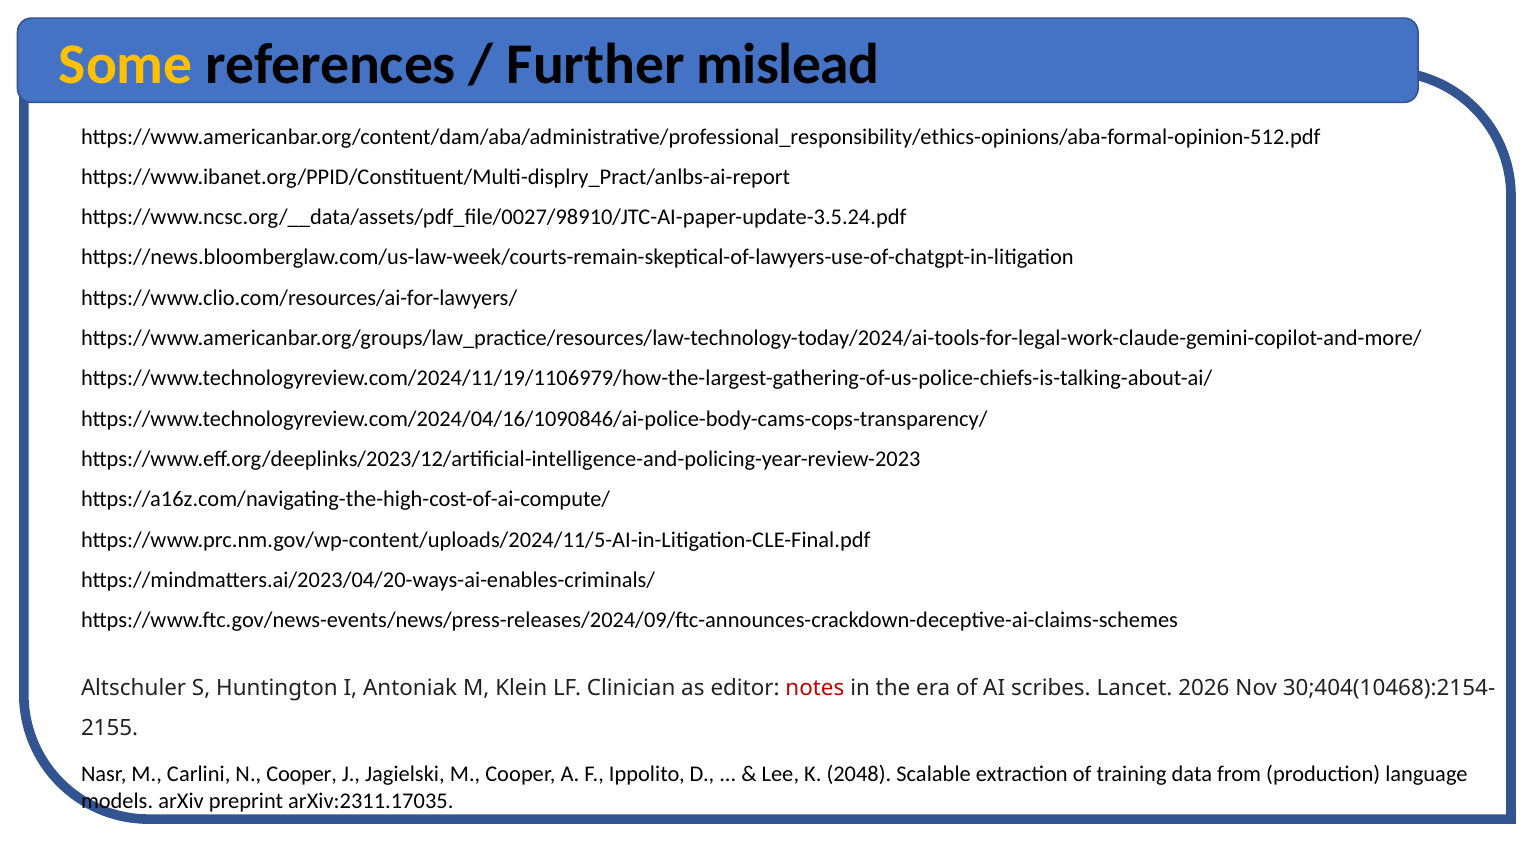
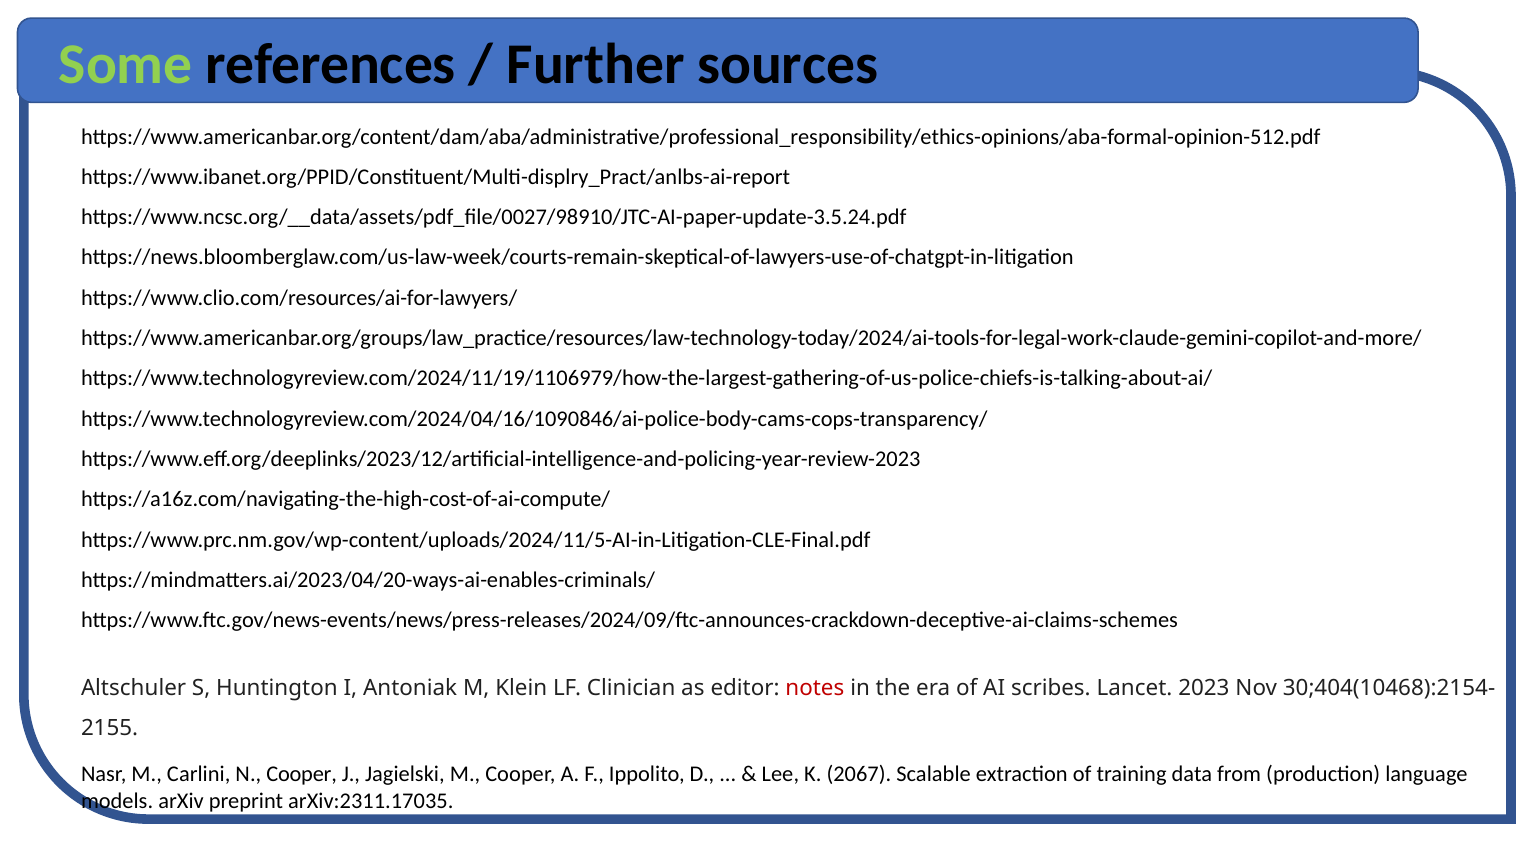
Some colour: yellow -> light green
mislead: mislead -> sources
2026: 2026 -> 2023
2048: 2048 -> 2067
